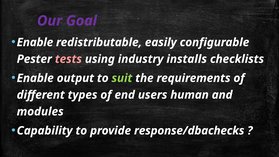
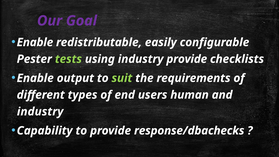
tests colour: pink -> light green
industry installs: installs -> provide
modules at (40, 112): modules -> industry
